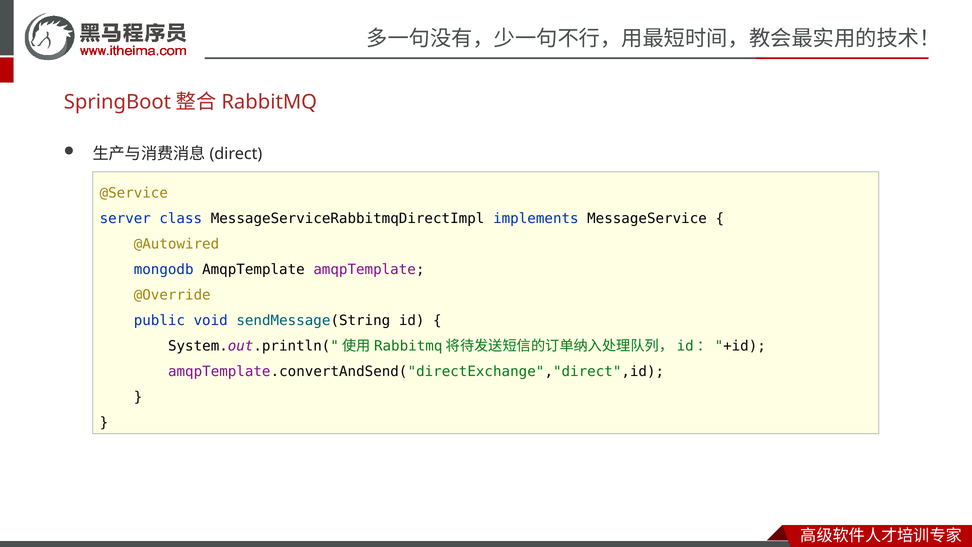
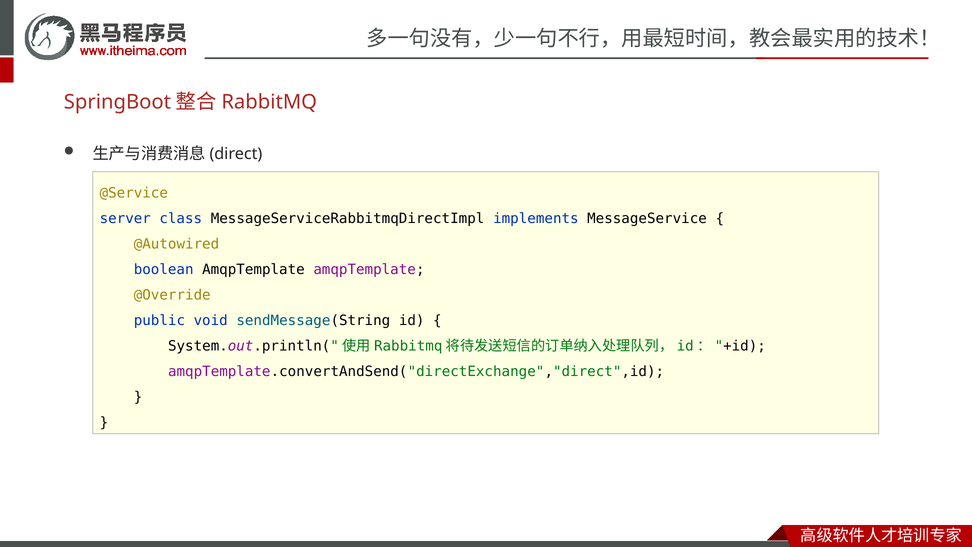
mongodb: mongodb -> boolean
